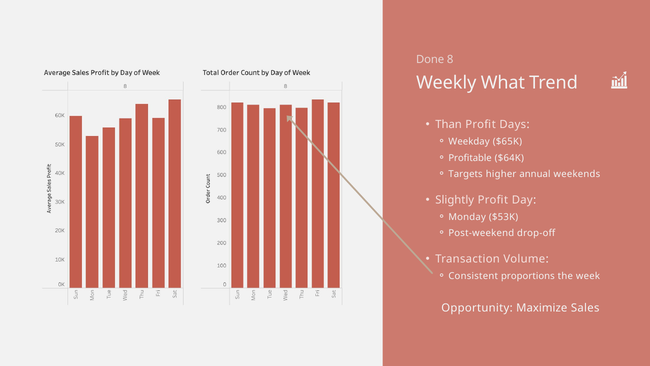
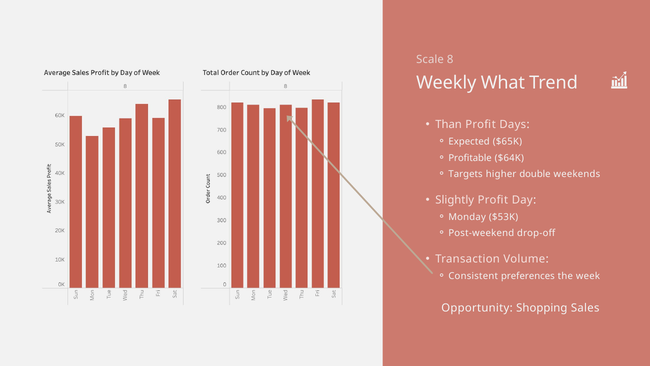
Done: Done -> Scale
Weekday: Weekday -> Expected
annual: annual -> double
proportions: proportions -> preferences
Maximize: Maximize -> Shopping
